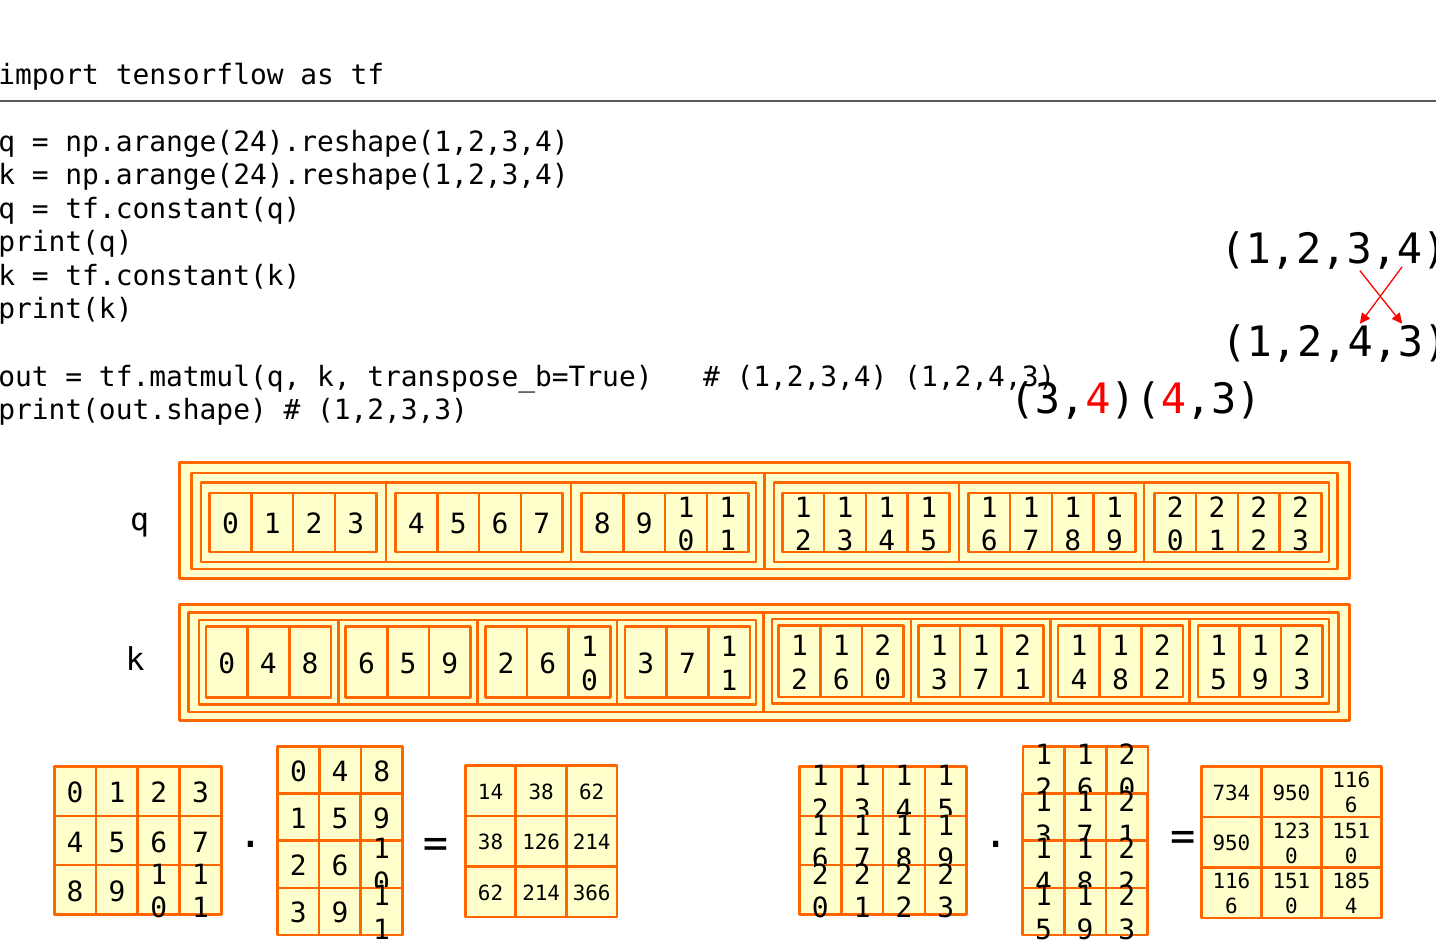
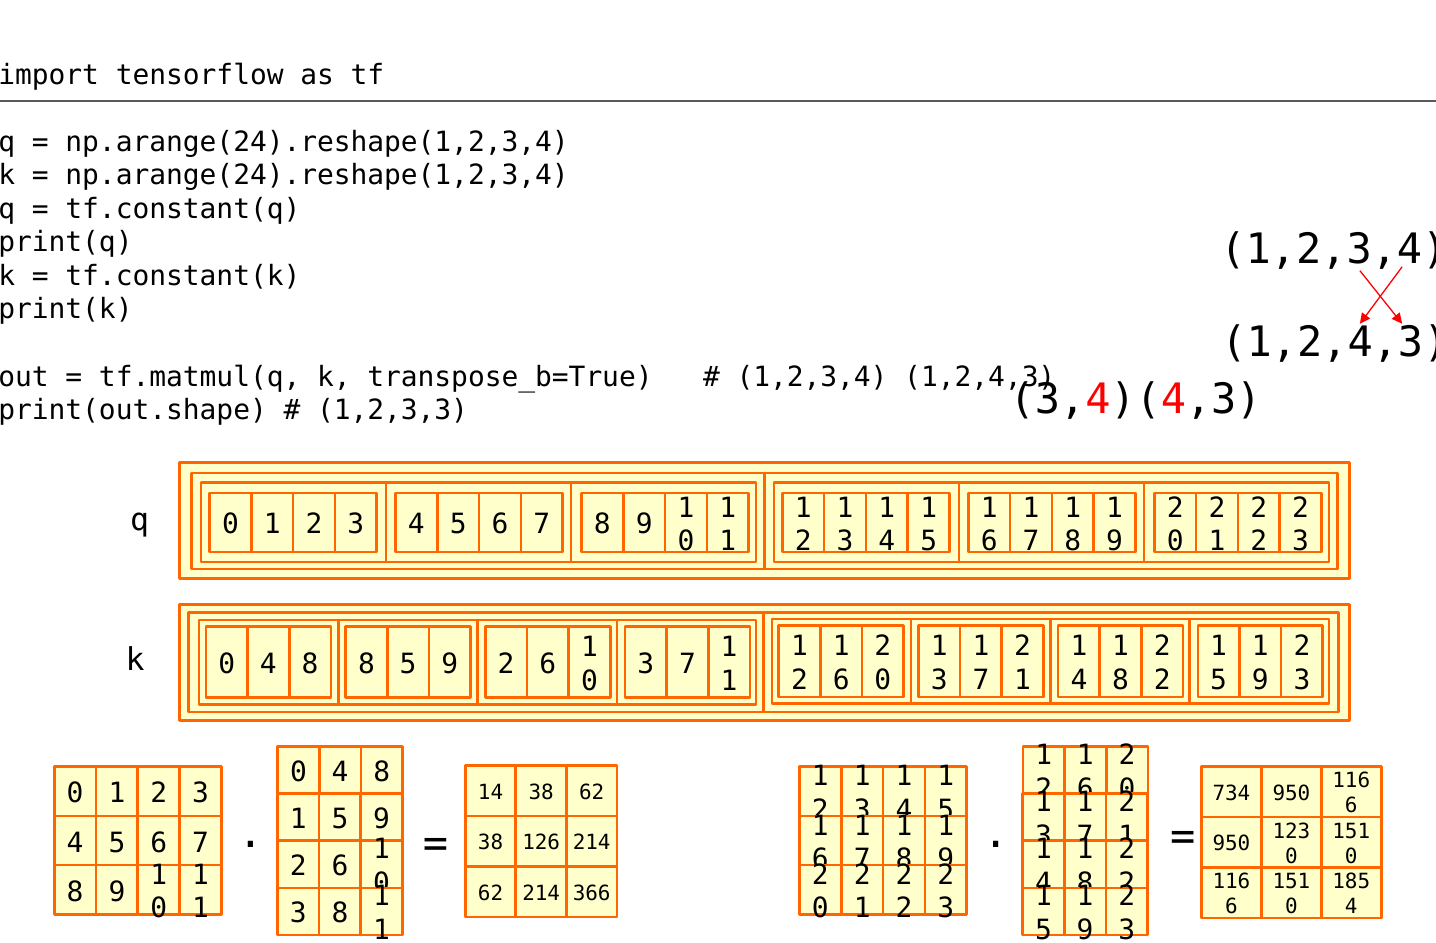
8 6: 6 -> 8
3 9: 9 -> 8
